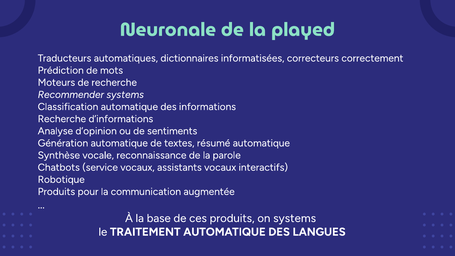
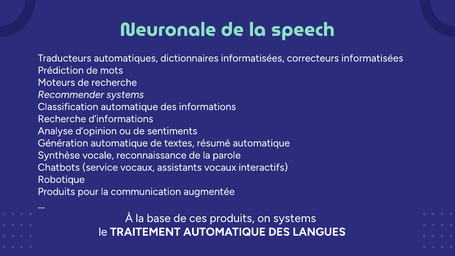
played: played -> speech
correcteurs correctement: correctement -> informatisées
